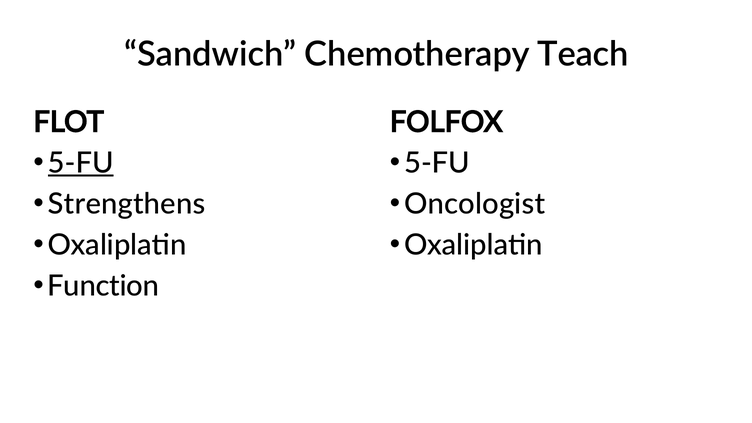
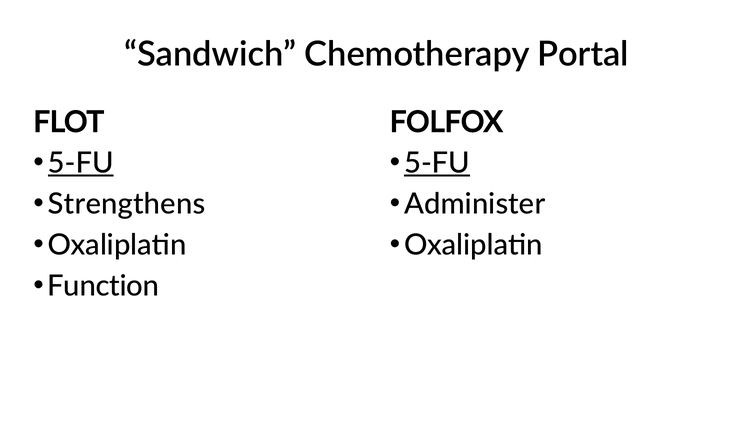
Teach: Teach -> Portal
5-FU at (437, 163) underline: none -> present
Oncologist: Oncologist -> Administer
